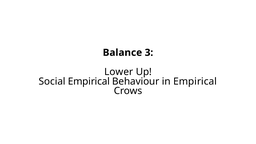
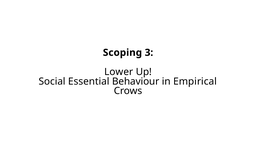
Balance: Balance -> Scoping
Social Empirical: Empirical -> Essential
